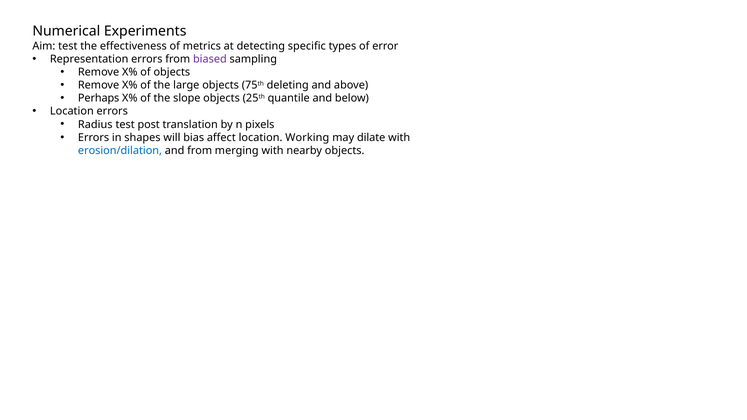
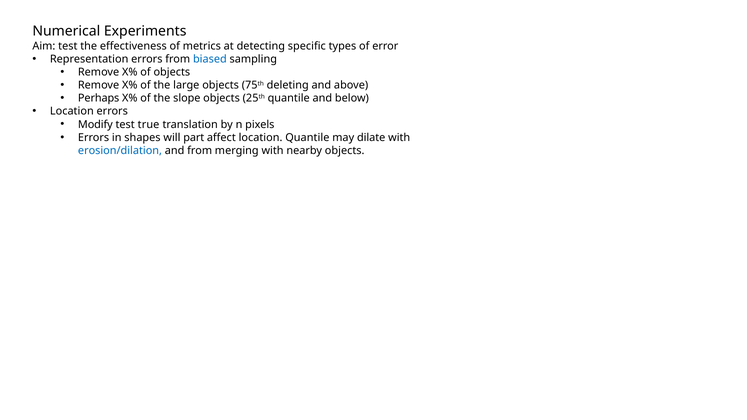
biased colour: purple -> blue
Radius: Radius -> Modify
post: post -> true
bias: bias -> part
location Working: Working -> Quantile
